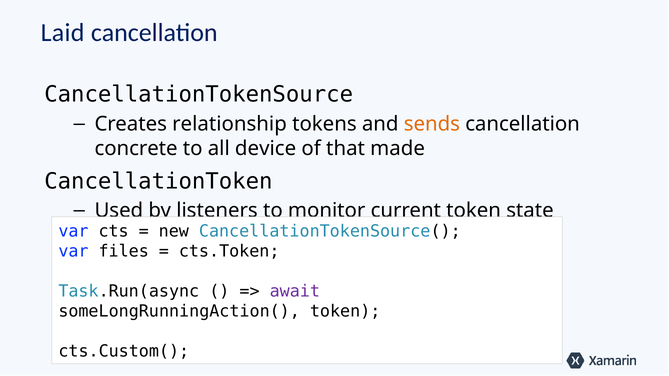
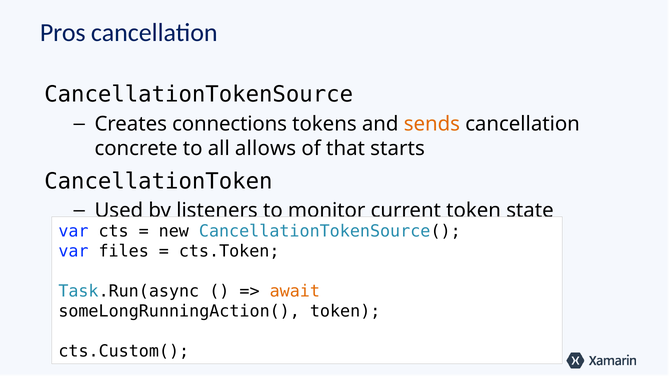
Laid: Laid -> Pros
relationship: relationship -> connections
device: device -> allows
made: made -> starts
await colour: purple -> orange
